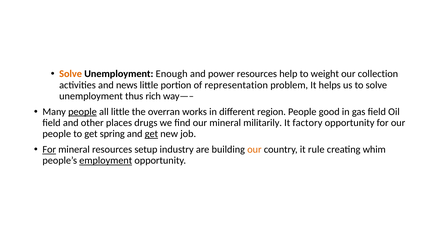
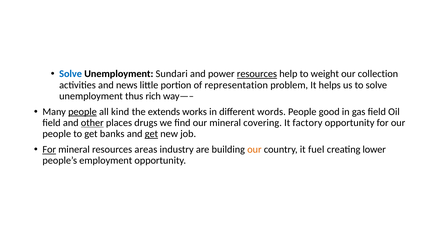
Solve at (71, 74) colour: orange -> blue
Enough: Enough -> Sundari
resources at (257, 74) underline: none -> present
all little: little -> kind
overran: overran -> extends
region: region -> words
other underline: none -> present
militarily: militarily -> covering
spring: spring -> banks
setup: setup -> areas
rule: rule -> fuel
whim: whim -> lower
employment underline: present -> none
